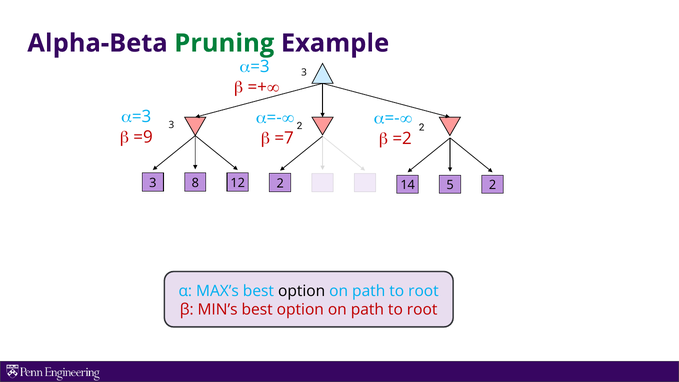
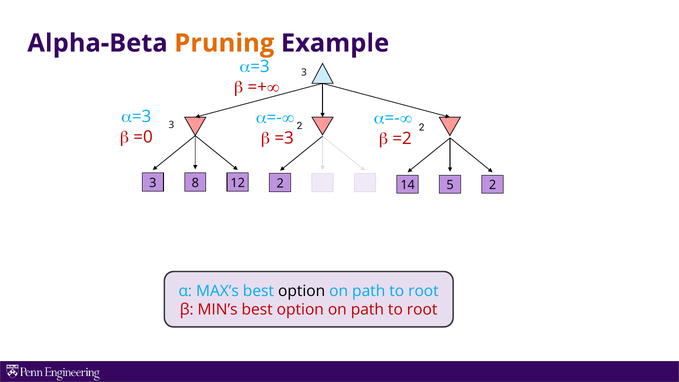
Pruning colour: green -> orange
=9: =9 -> =0
=7: =7 -> =3
